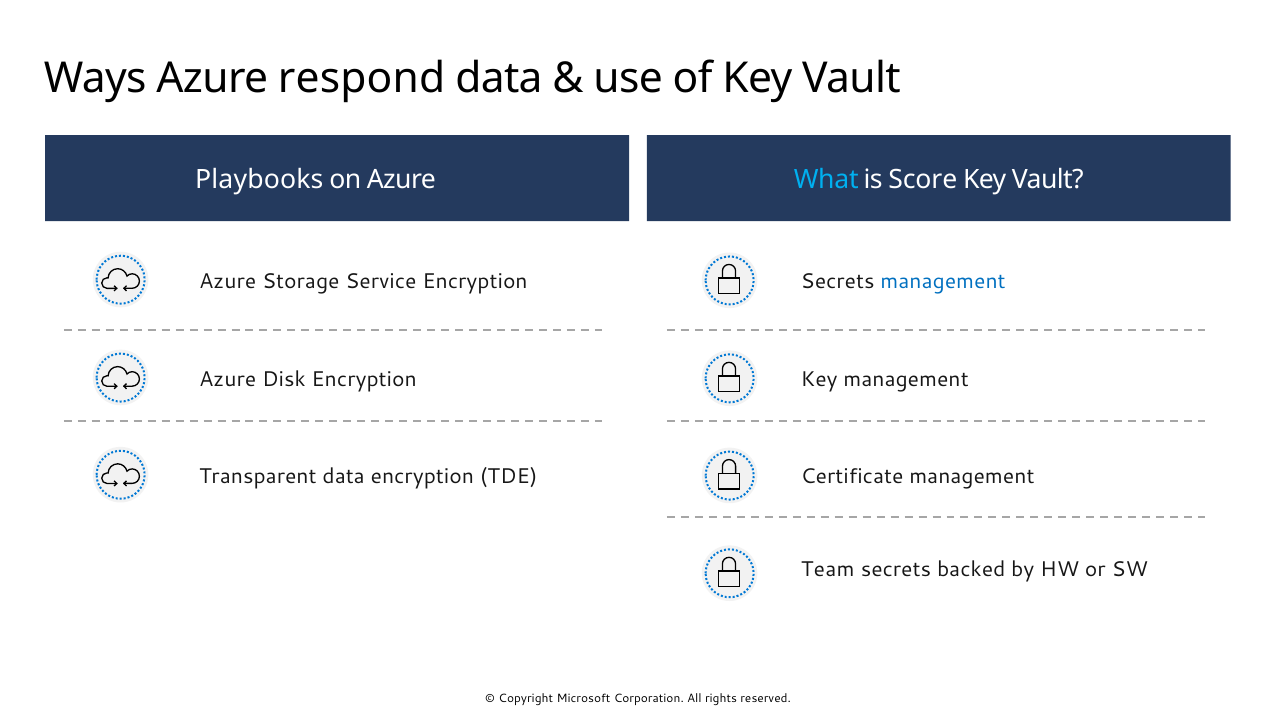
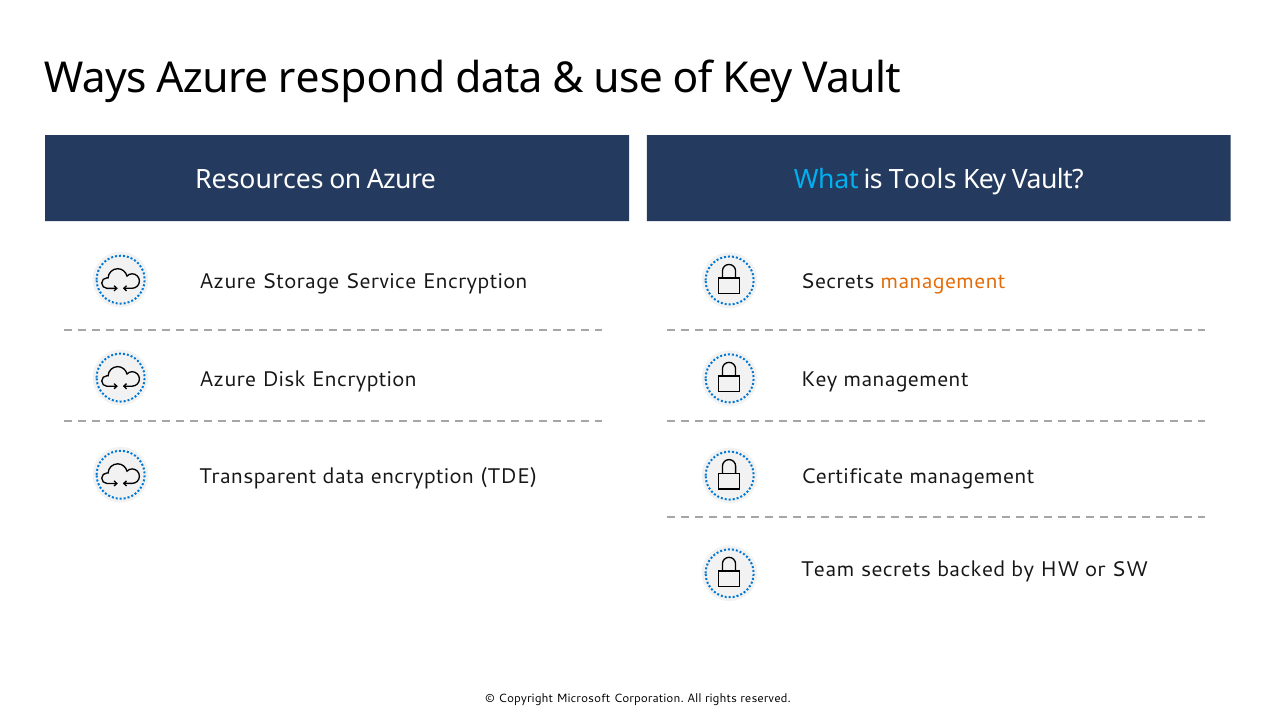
Playbooks: Playbooks -> Resources
Score: Score -> Tools
management at (943, 282) colour: blue -> orange
